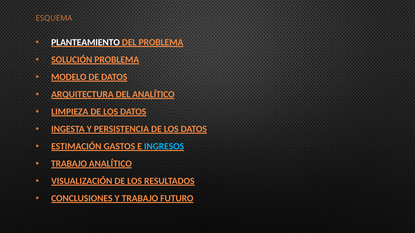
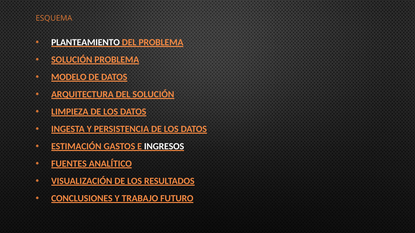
DEL ANALÍTICO: ANALÍTICO -> SOLUCIÓN
INGRESOS colour: light blue -> white
TRABAJO at (69, 164): TRABAJO -> FUENTES
